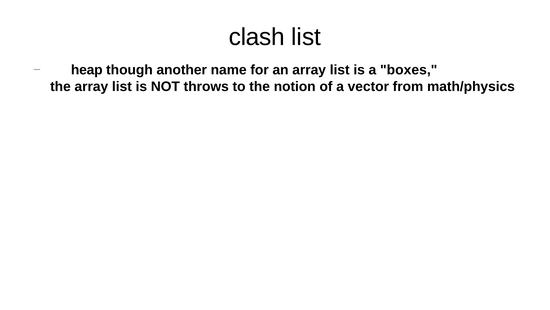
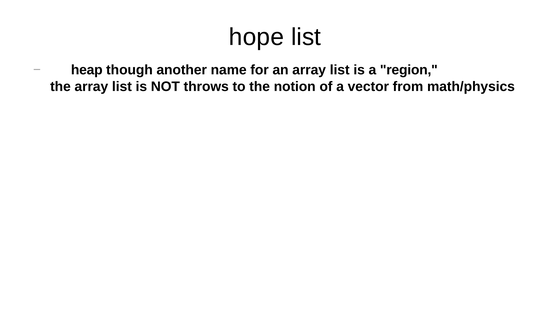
clash: clash -> hope
boxes: boxes -> region
